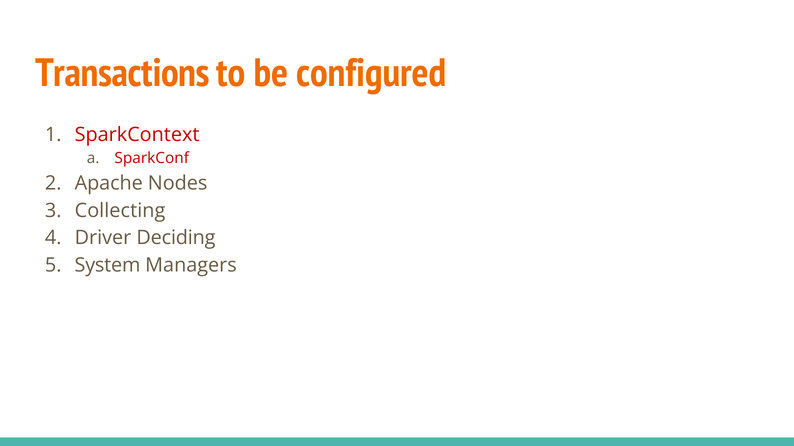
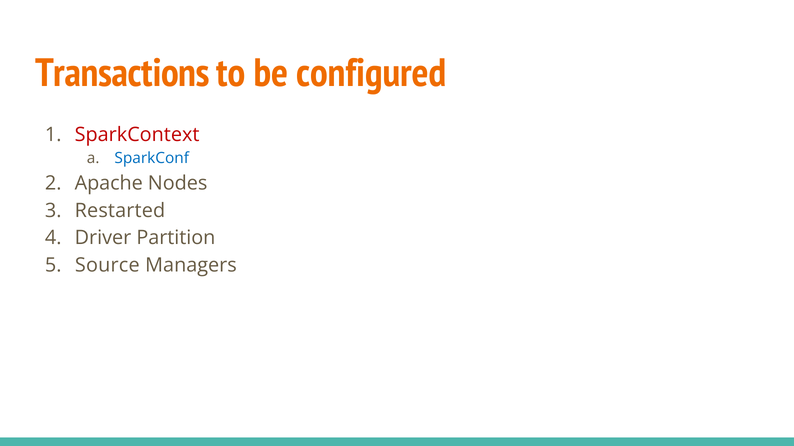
SparkConf colour: red -> blue
Collecting: Collecting -> Restarted
Deciding: Deciding -> Partition
System: System -> Source
